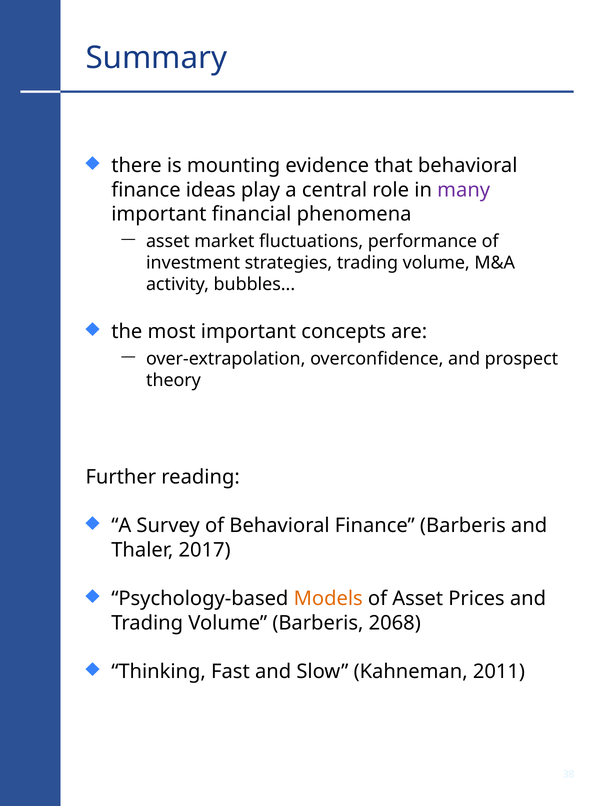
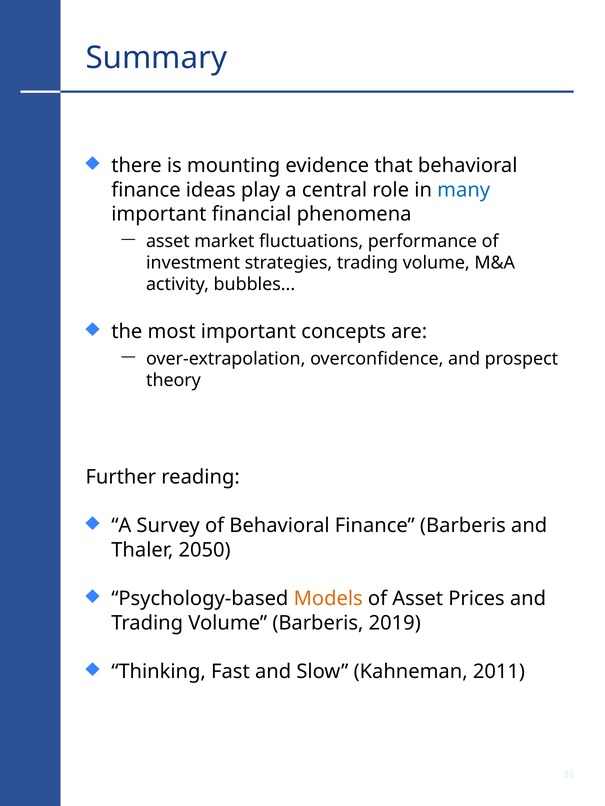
many colour: purple -> blue
2017: 2017 -> 2050
2068: 2068 -> 2019
